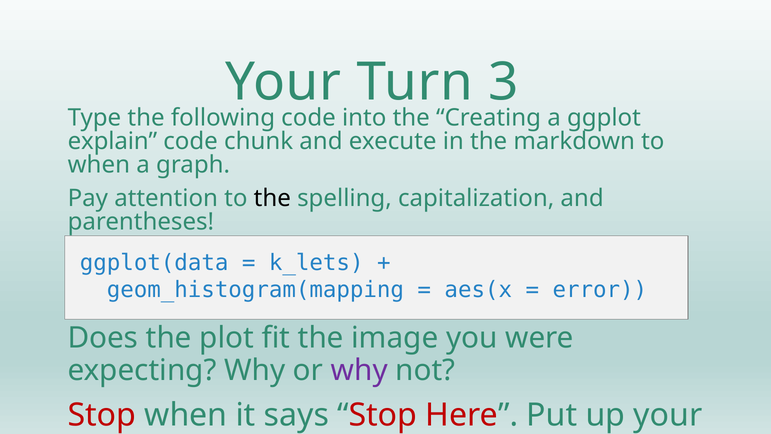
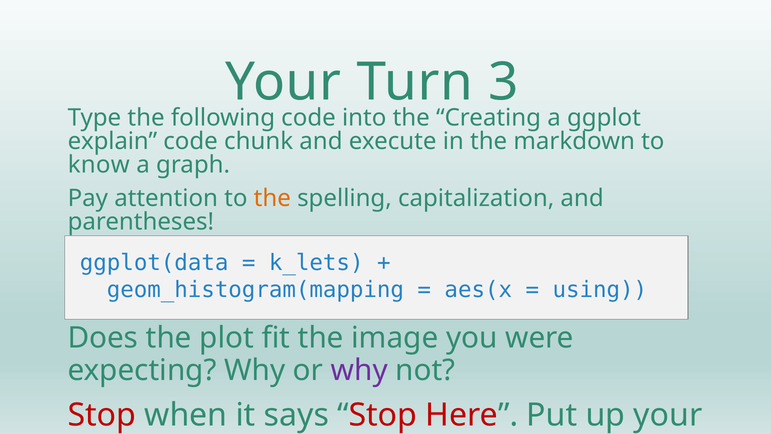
when at (99, 165): when -> know
the at (272, 198) colour: black -> orange
error: error -> using
